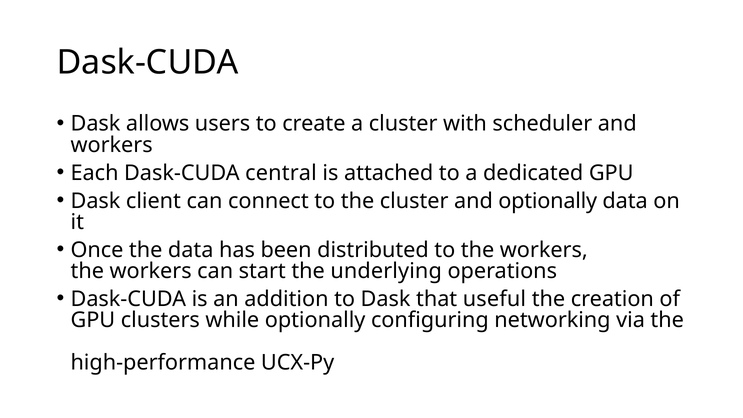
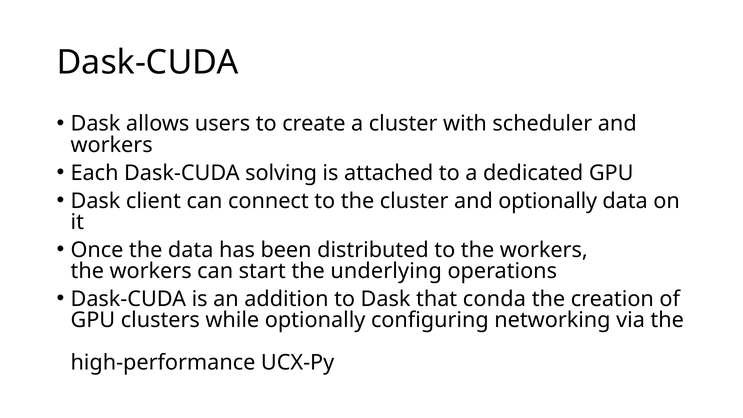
central: central -> solving
useful: useful -> conda
